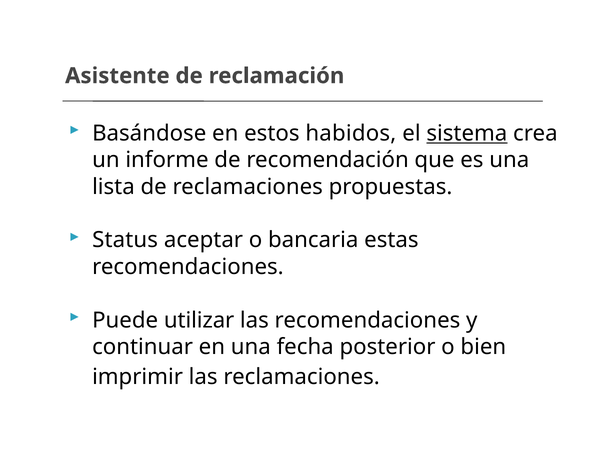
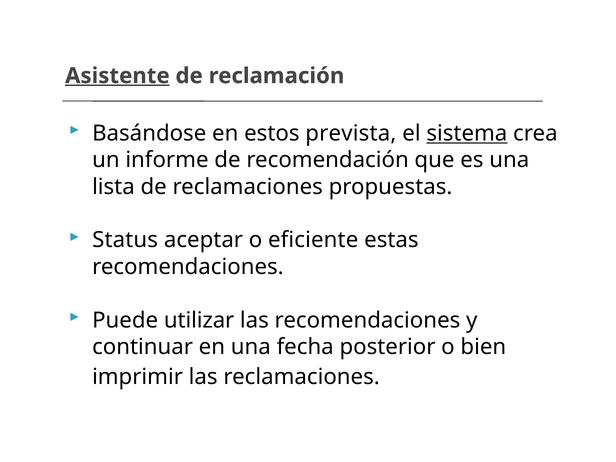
Asistente underline: none -> present
habidos: habidos -> prevista
bancaria: bancaria -> eficiente
